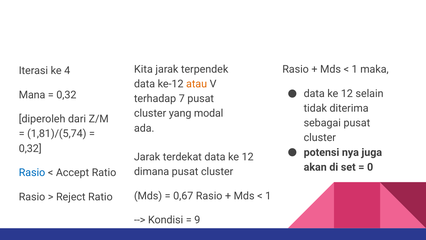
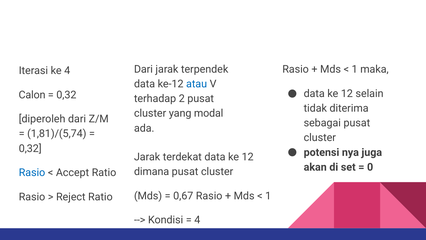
Kita at (143, 69): Kita -> Dari
atau colour: orange -> blue
Mana: Mana -> Calon
7: 7 -> 2
9 at (197, 220): 9 -> 4
